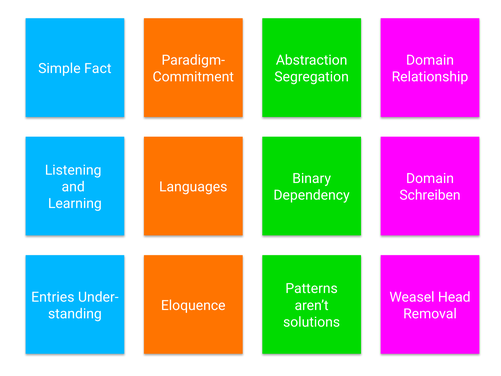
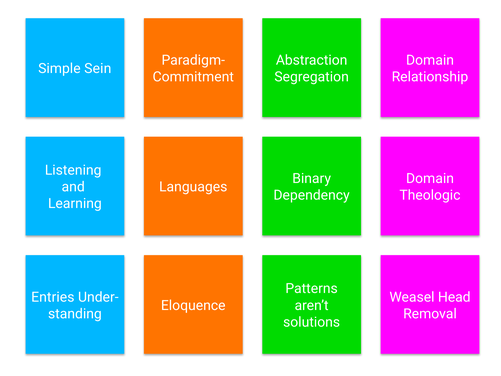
Fact: Fact -> Sein
Schreiben: Schreiben -> Theologic
